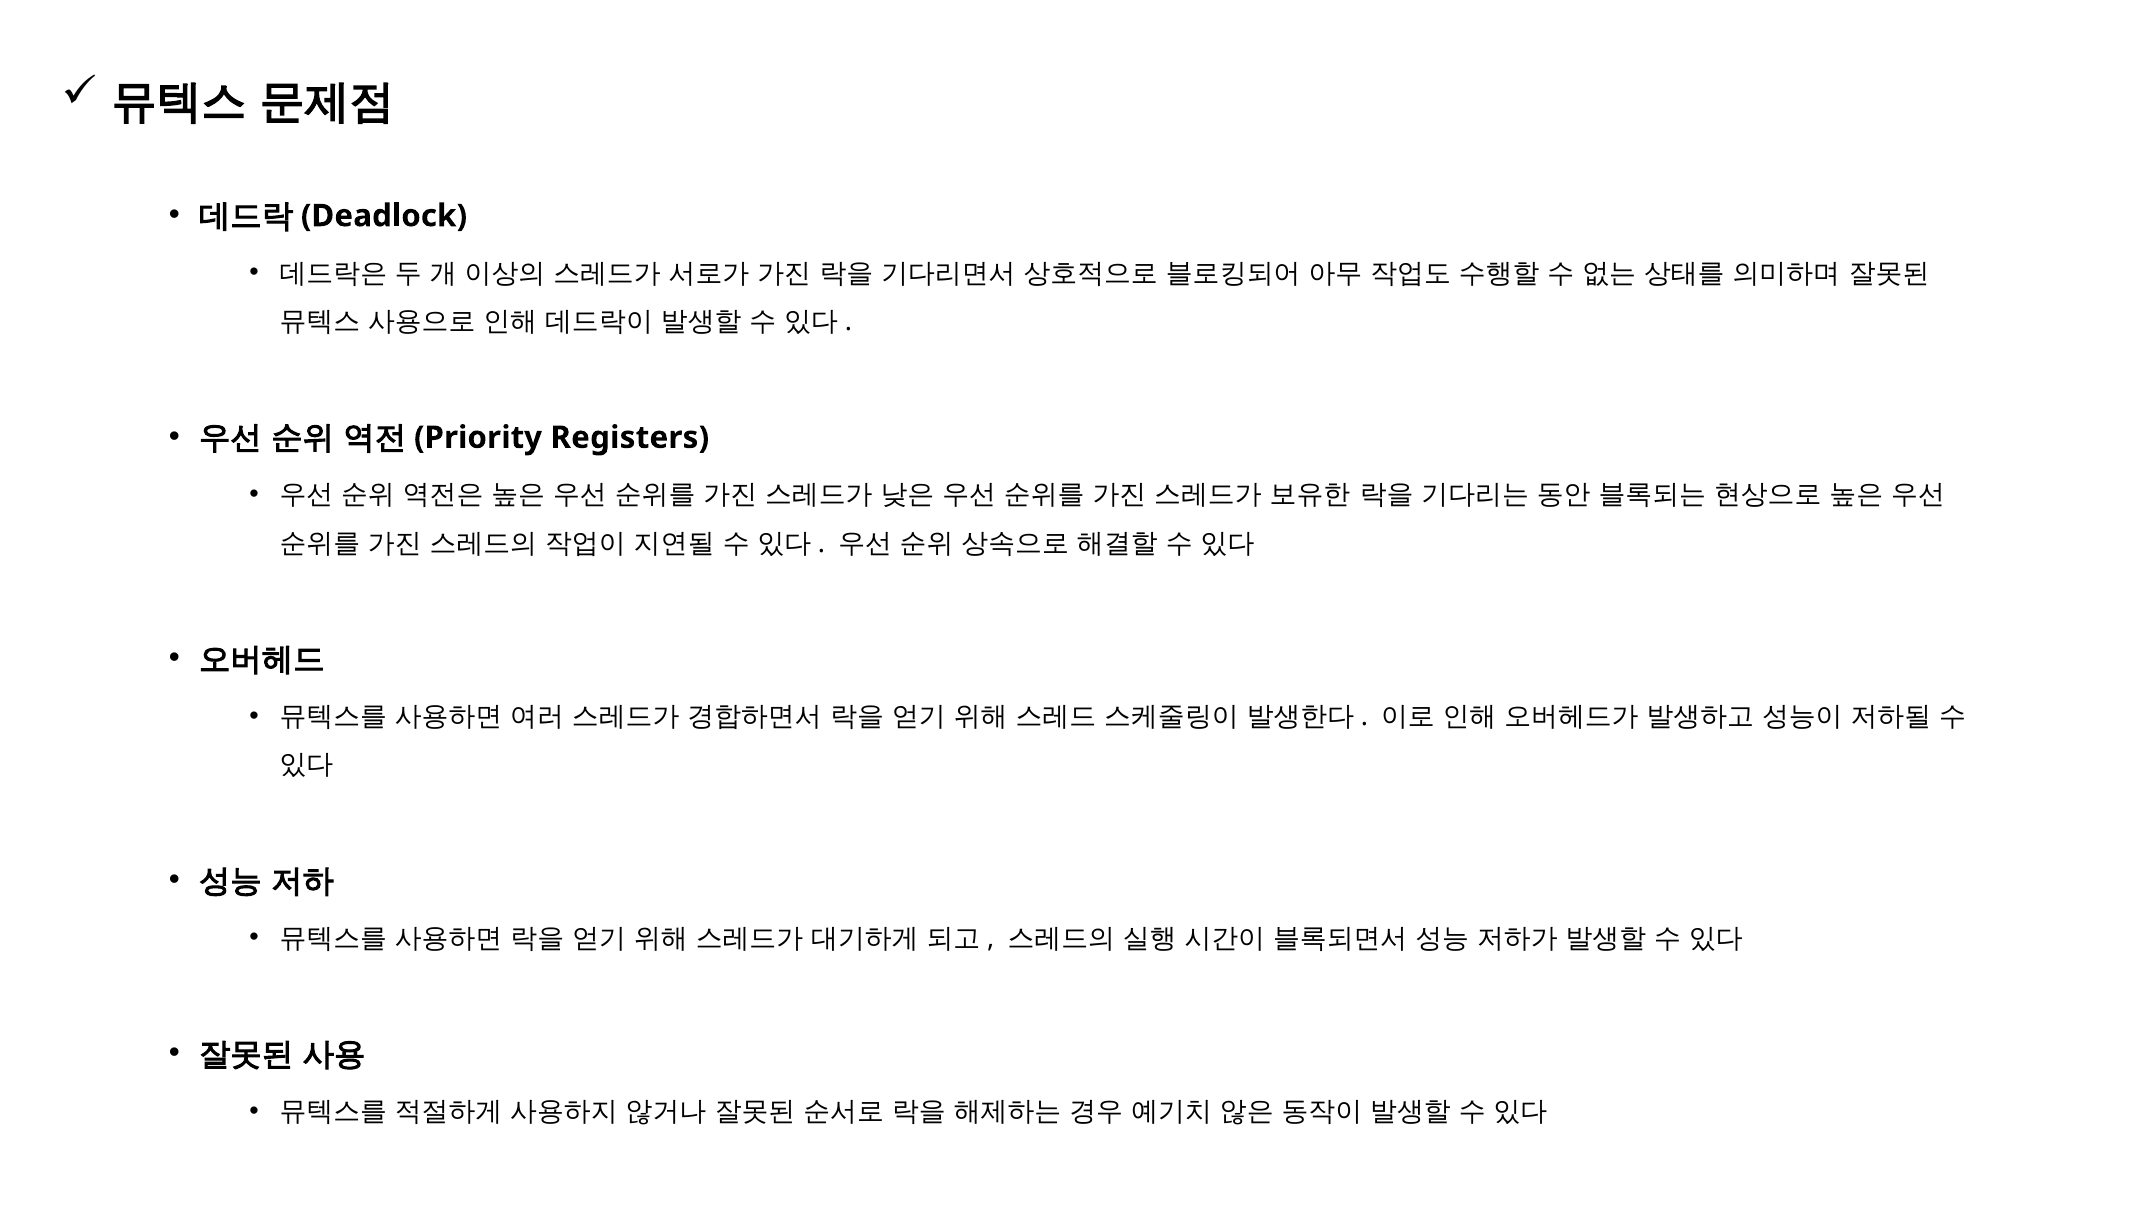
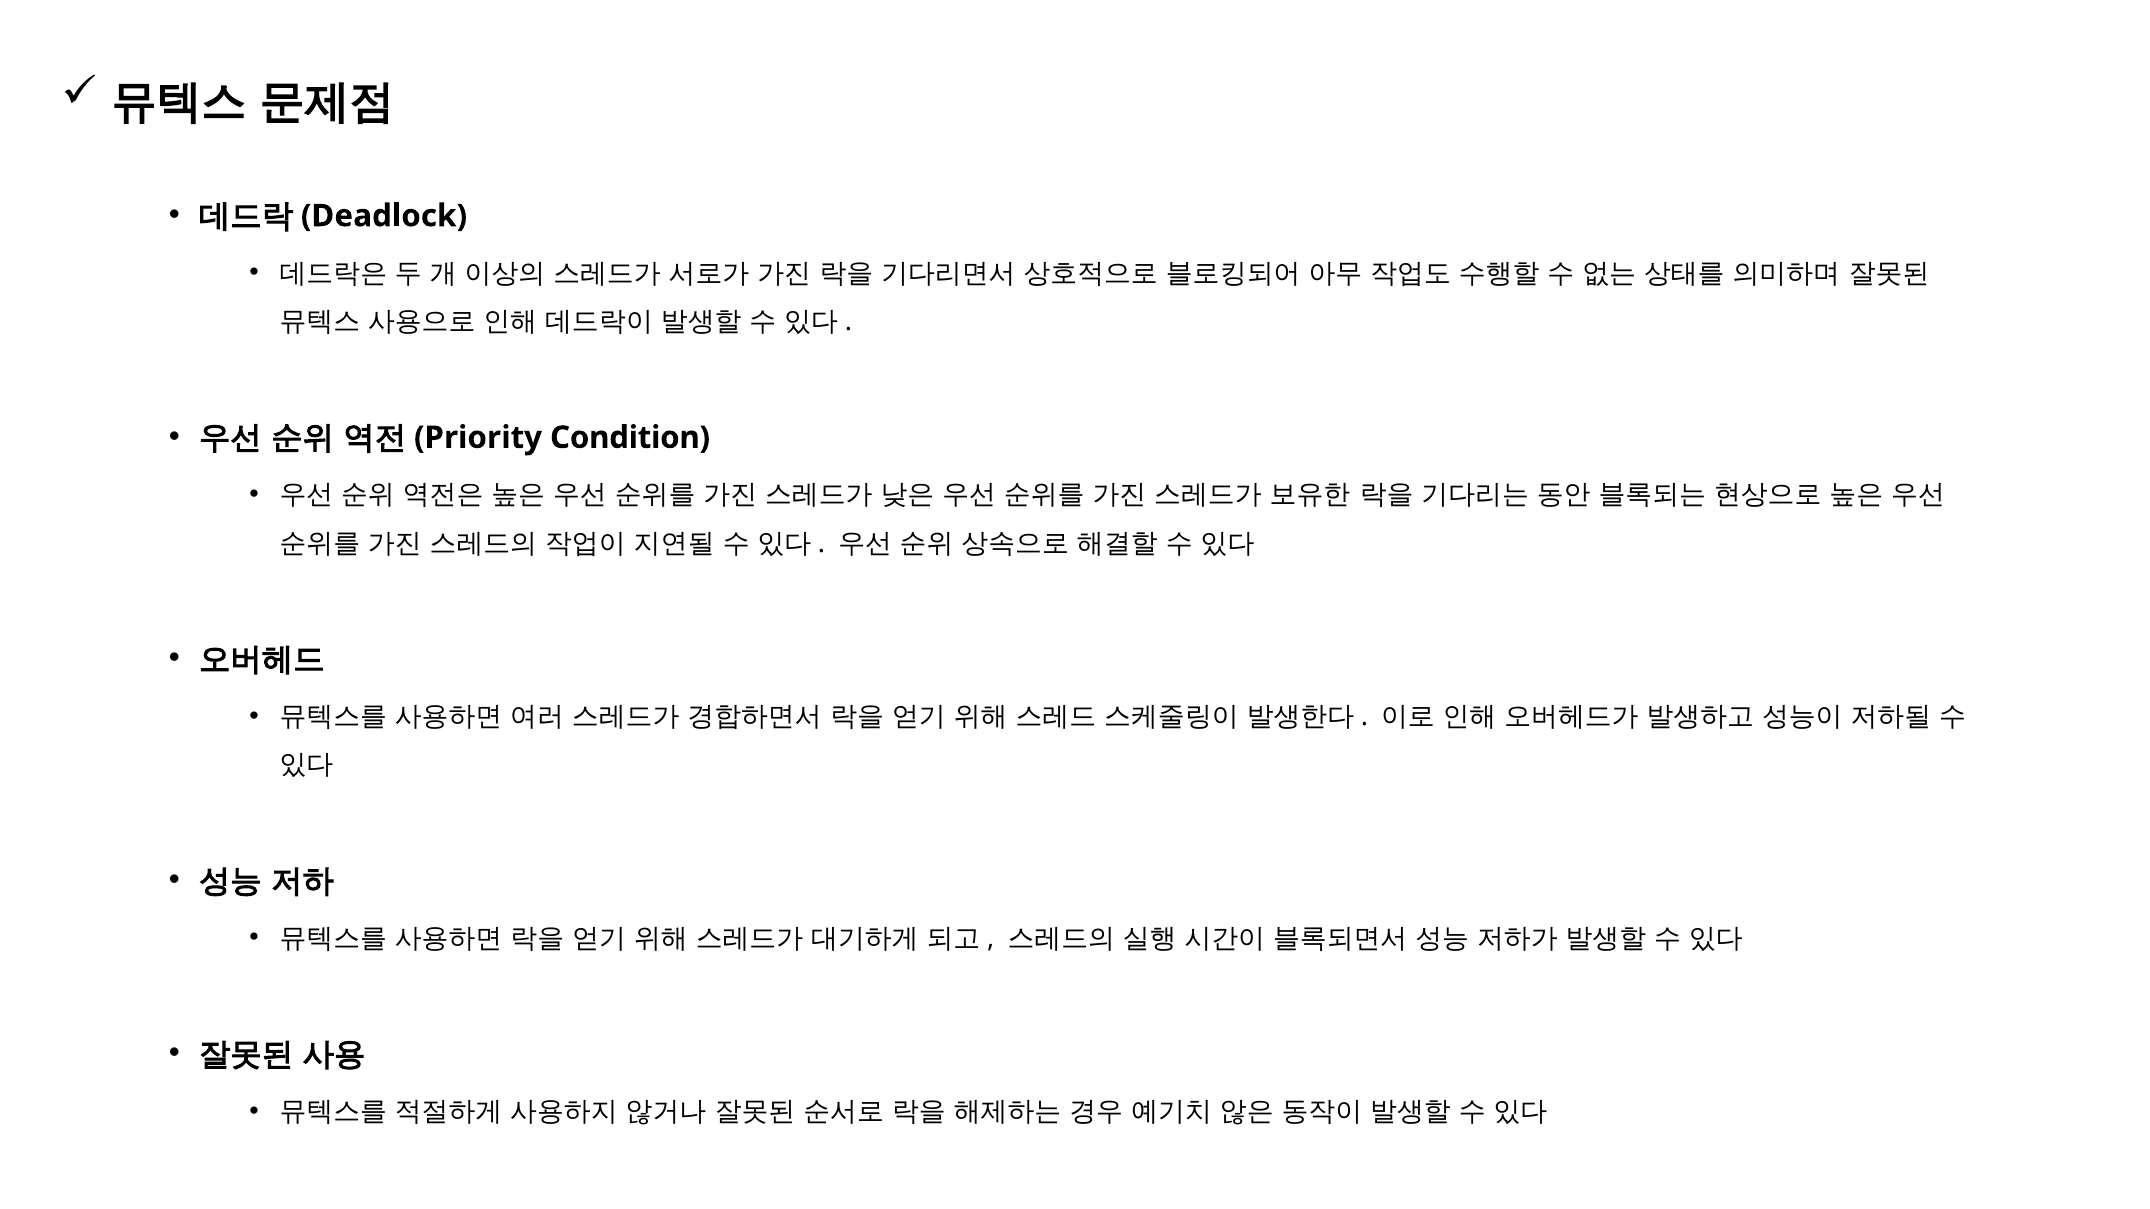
Registers: Registers -> Condition
